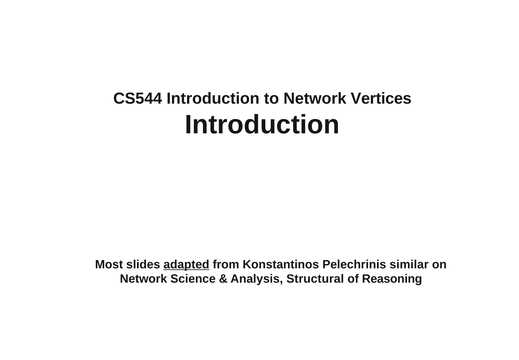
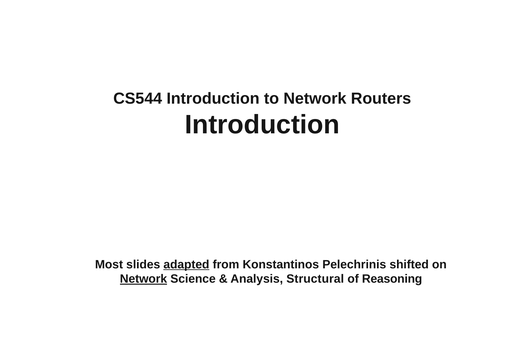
Vertices: Vertices -> Routers
similar: similar -> shifted
Network at (144, 278) underline: none -> present
